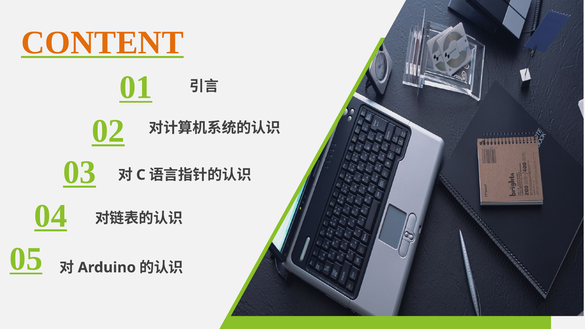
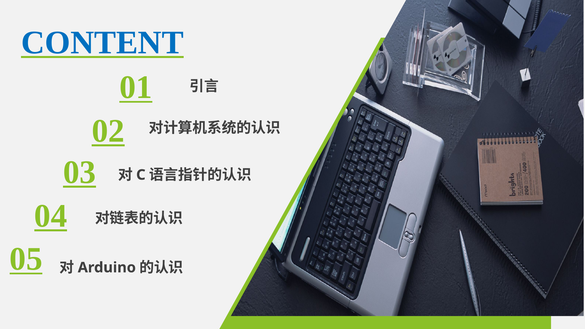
CONTENT colour: orange -> blue
